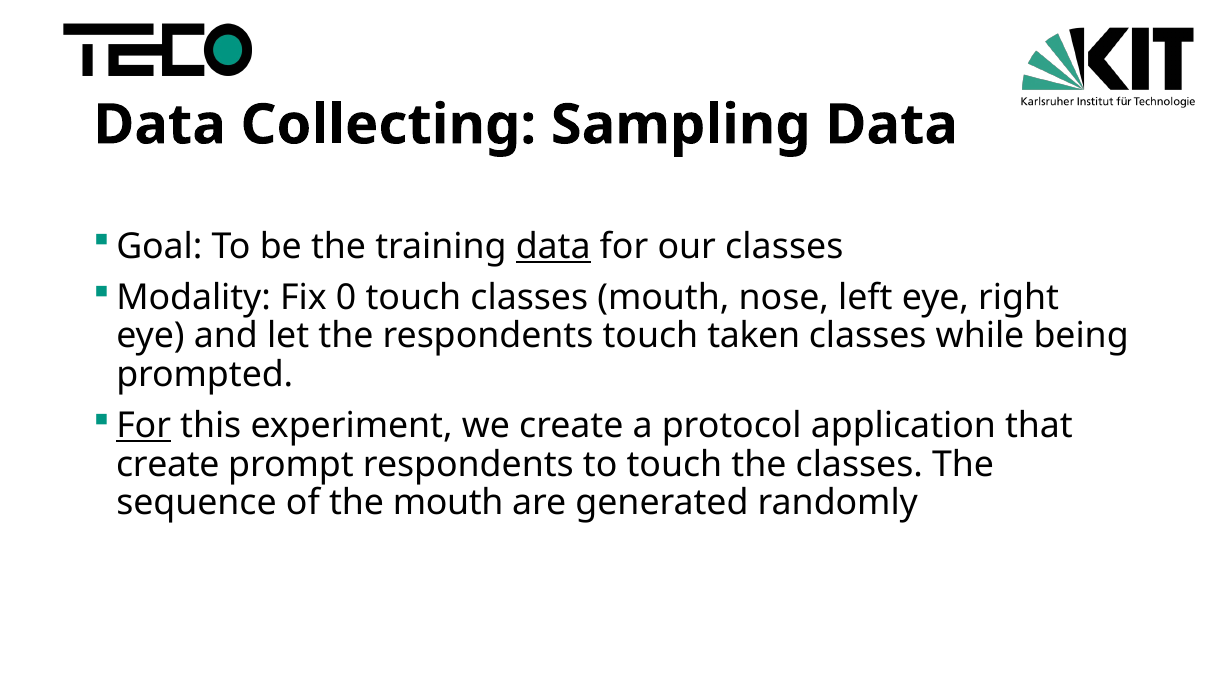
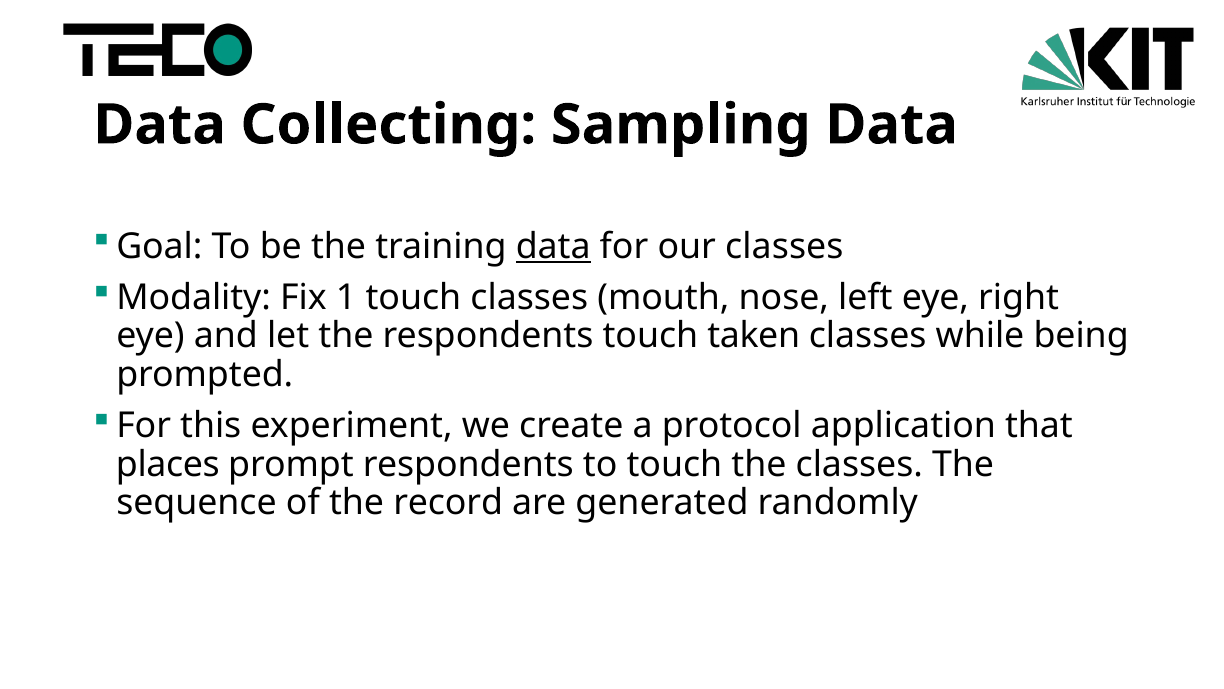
0: 0 -> 1
For at (144, 426) underline: present -> none
create at (168, 464): create -> places
the mouth: mouth -> record
